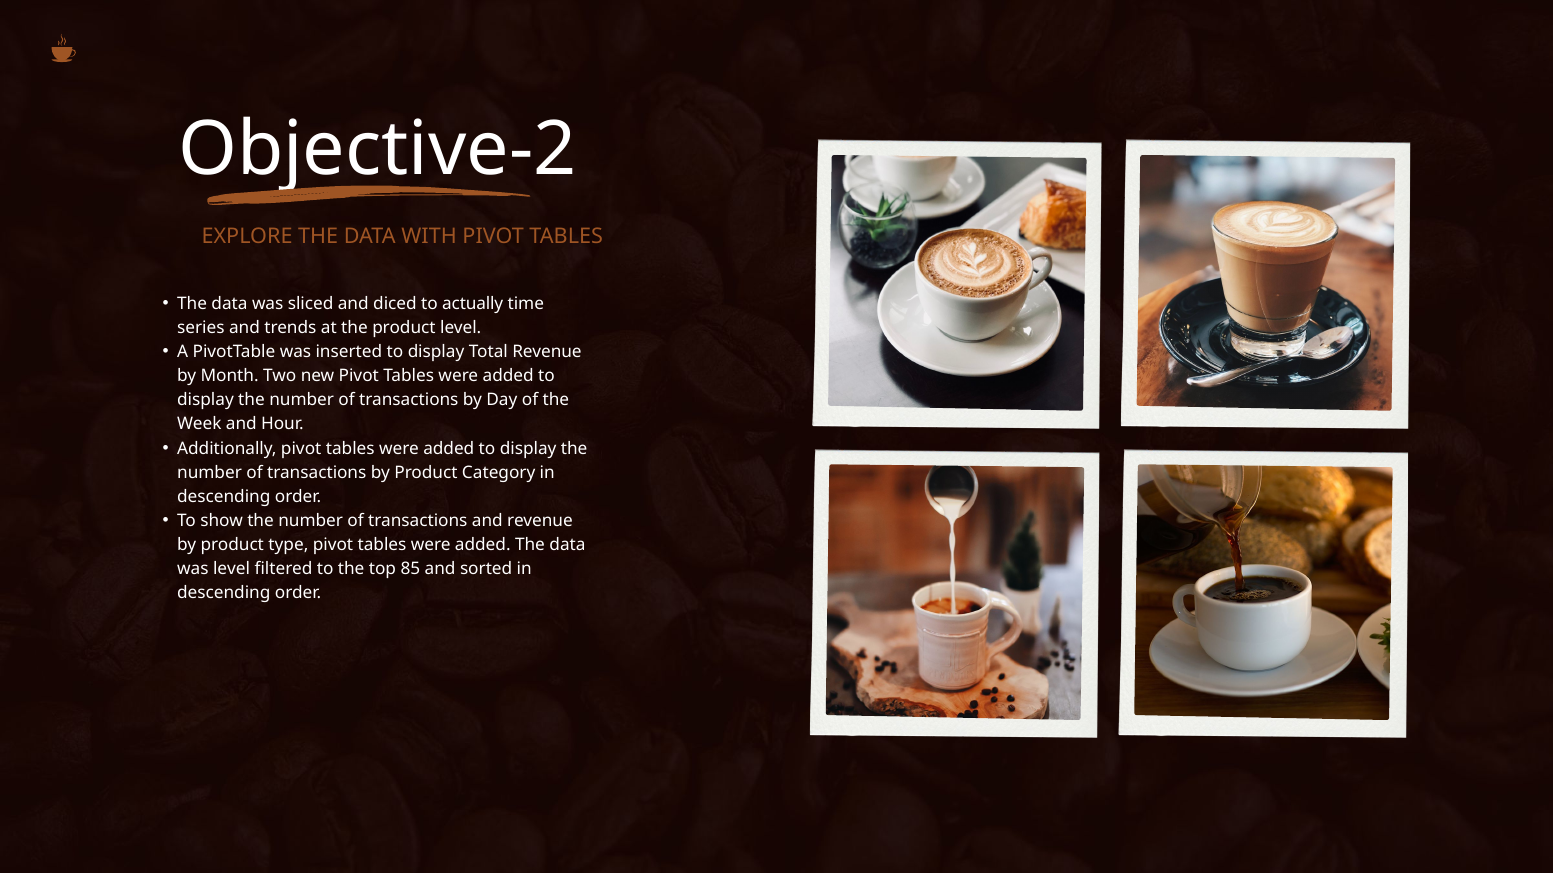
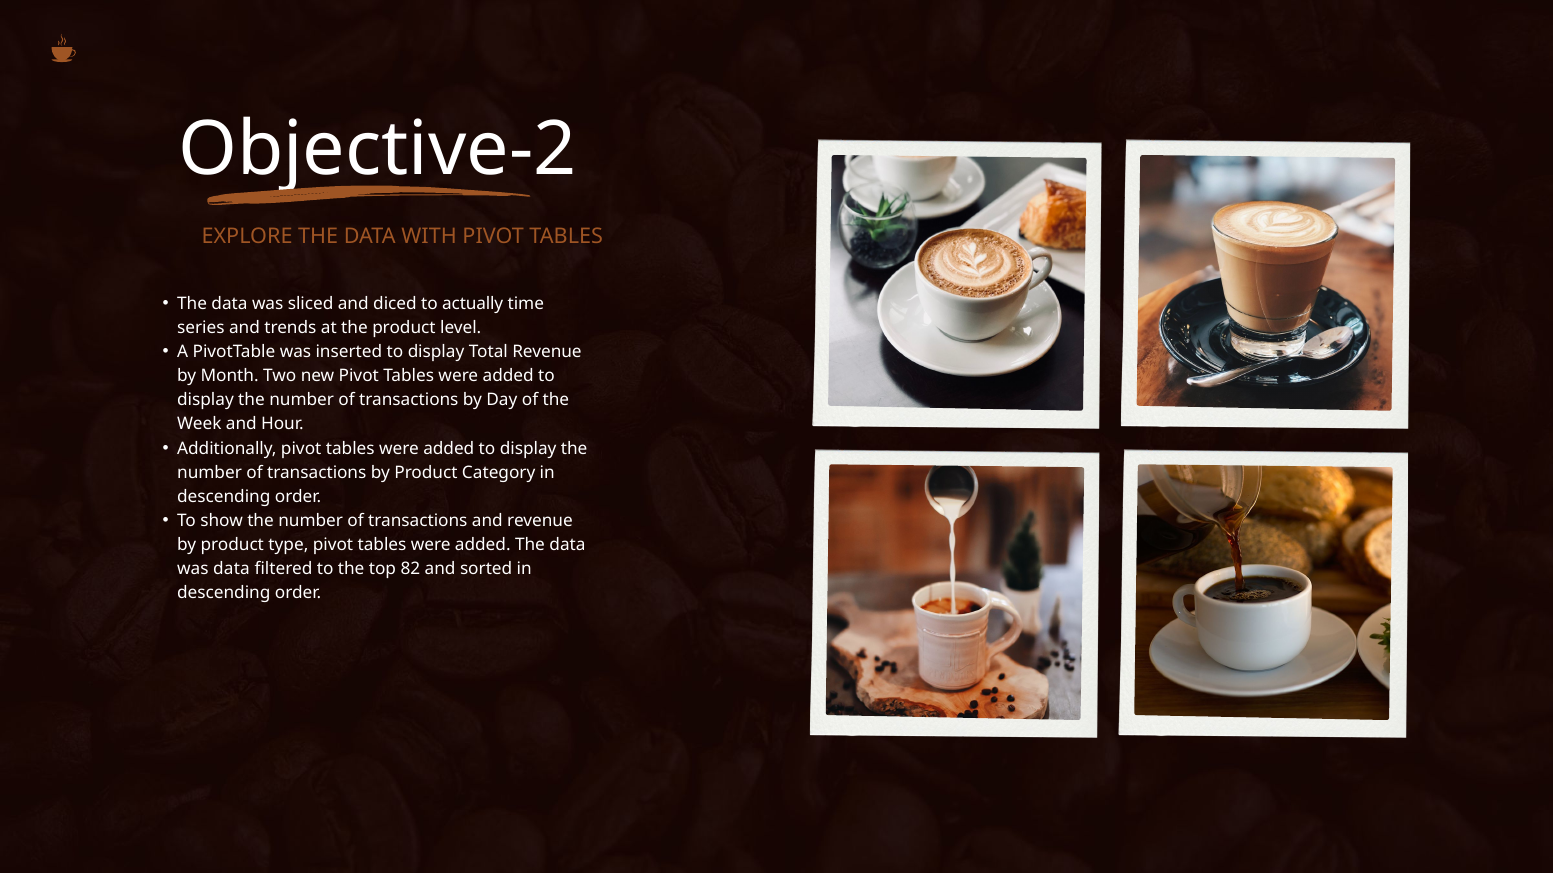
was level: level -> data
85: 85 -> 82
